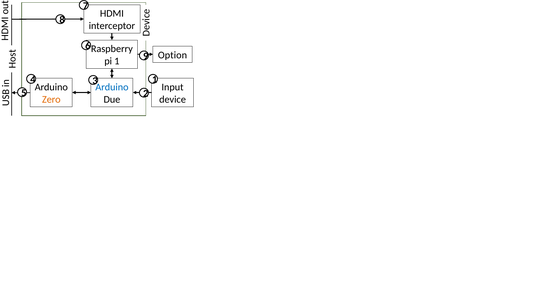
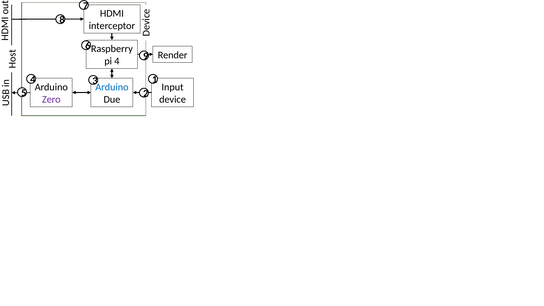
Option: Option -> Render
pi 1: 1 -> 4
Zero colour: orange -> purple
